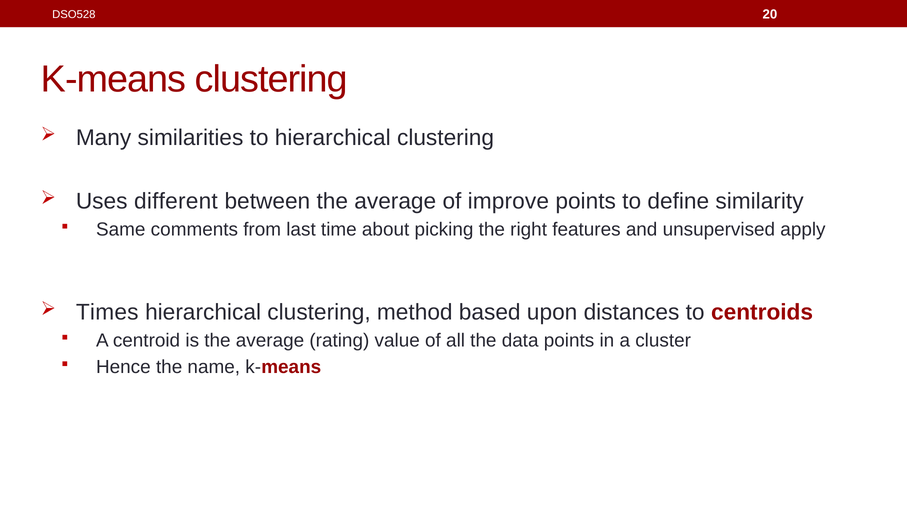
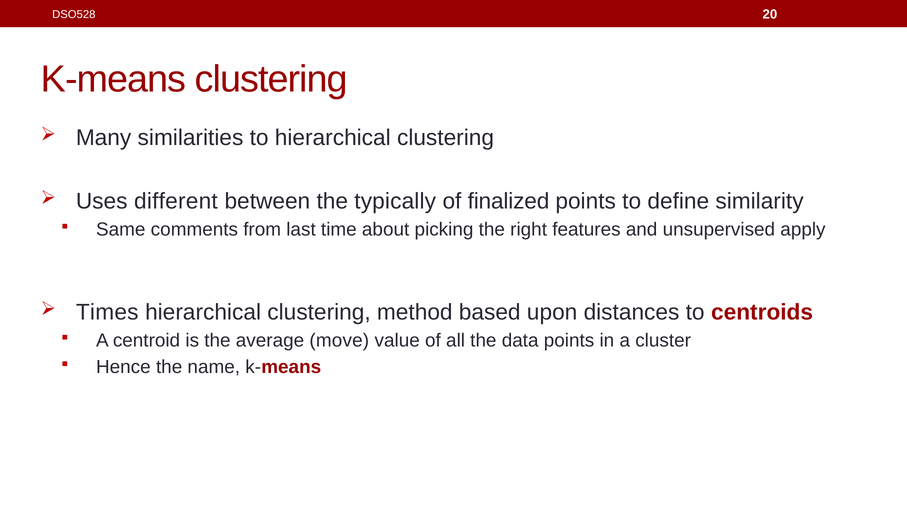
between the average: average -> typically
improve: improve -> finalized
rating: rating -> move
